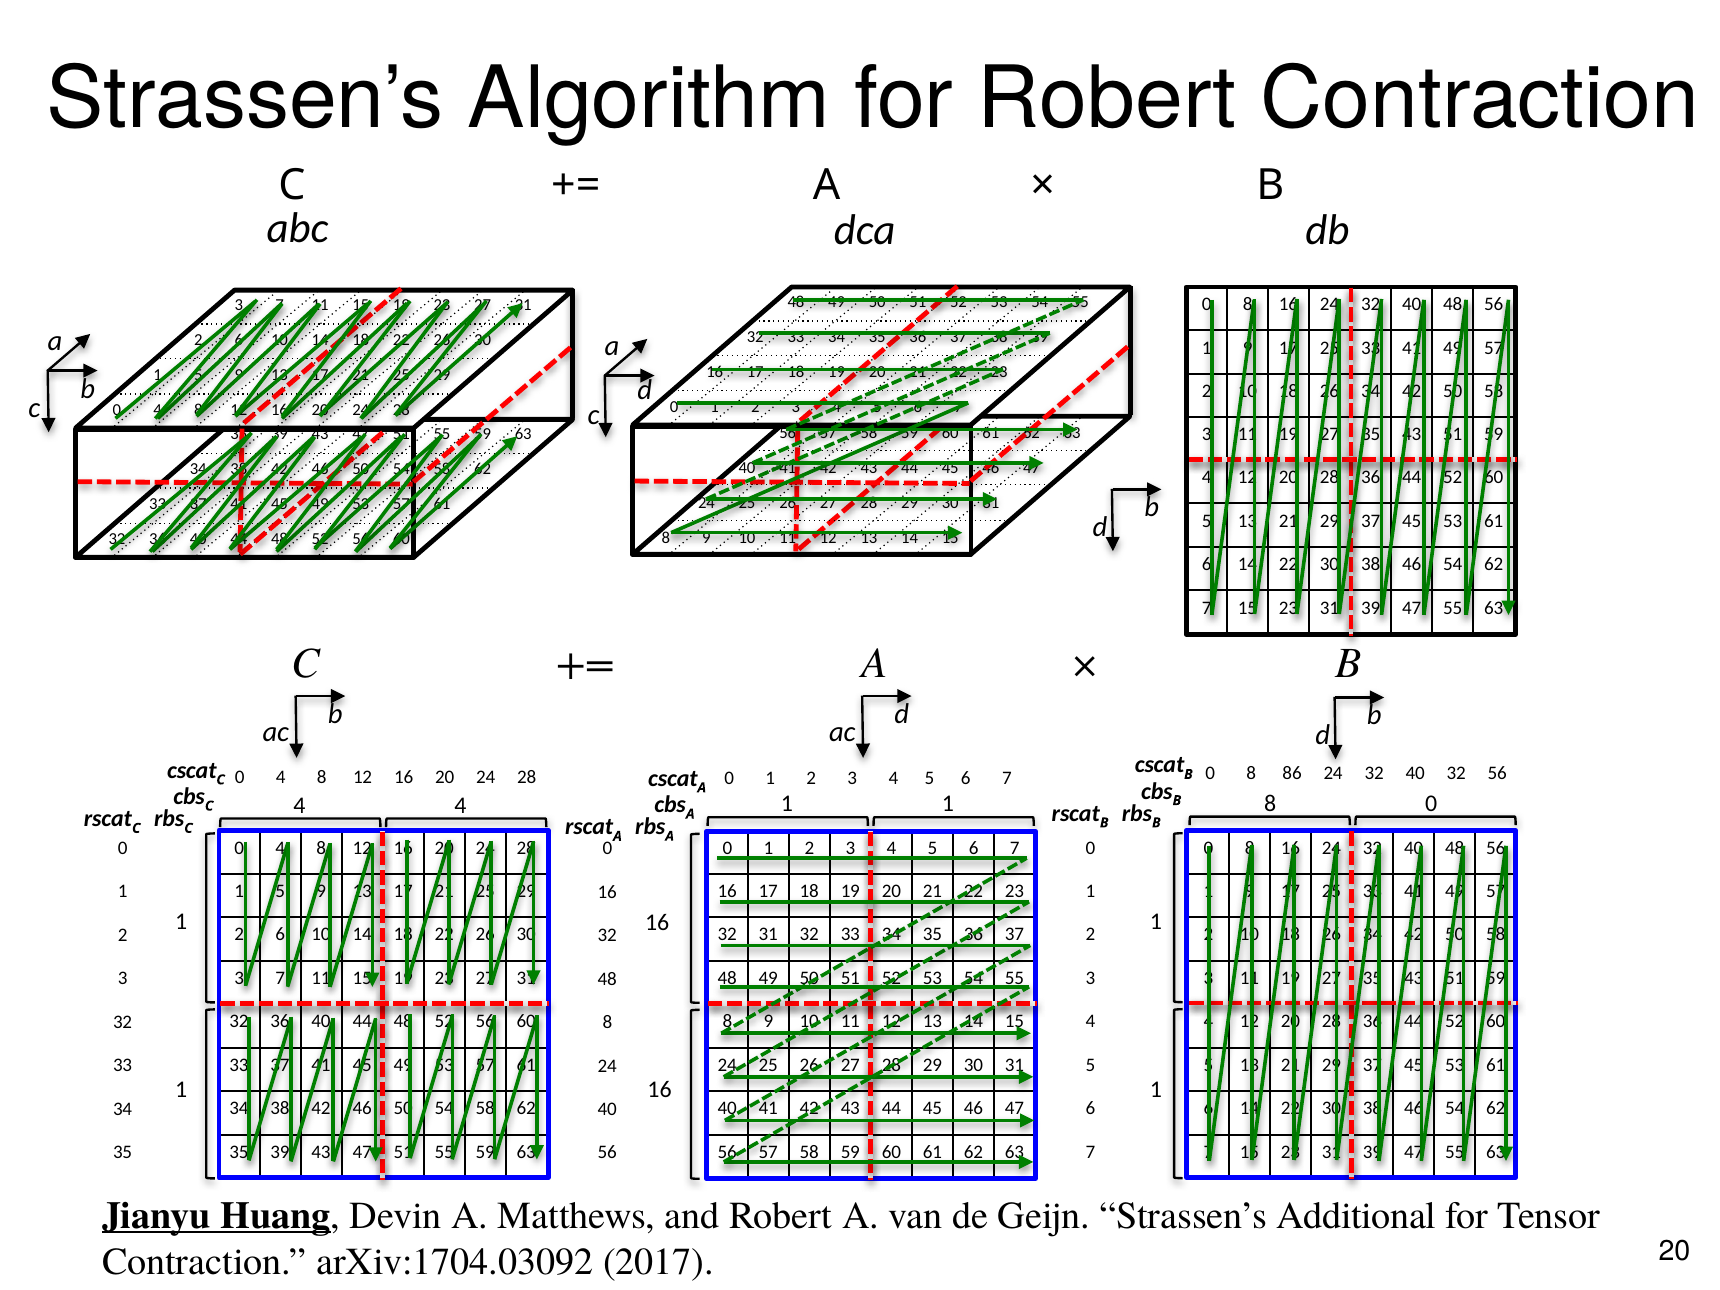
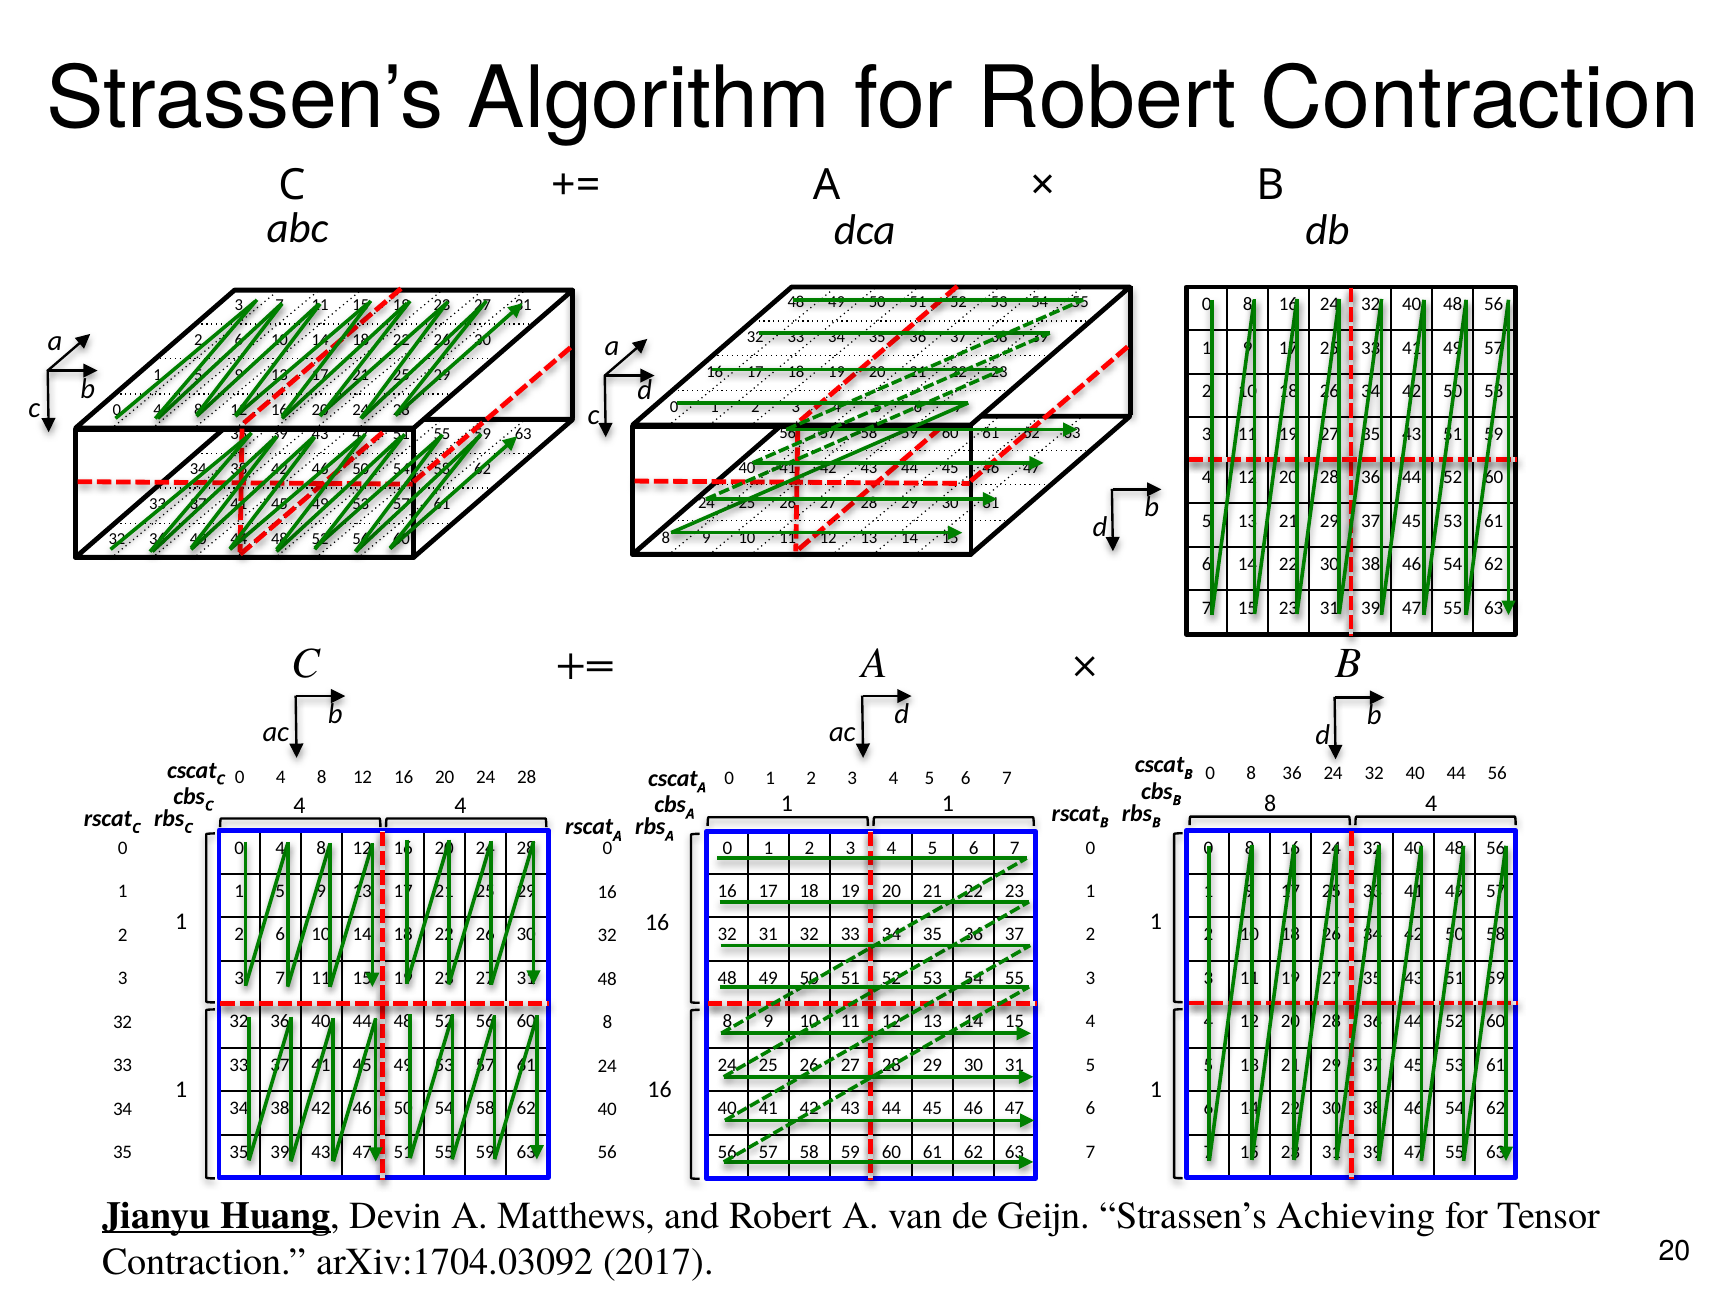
8 86: 86 -> 36
32 40 32: 32 -> 44
8 0: 0 -> 4
Additional: Additional -> Achieving
